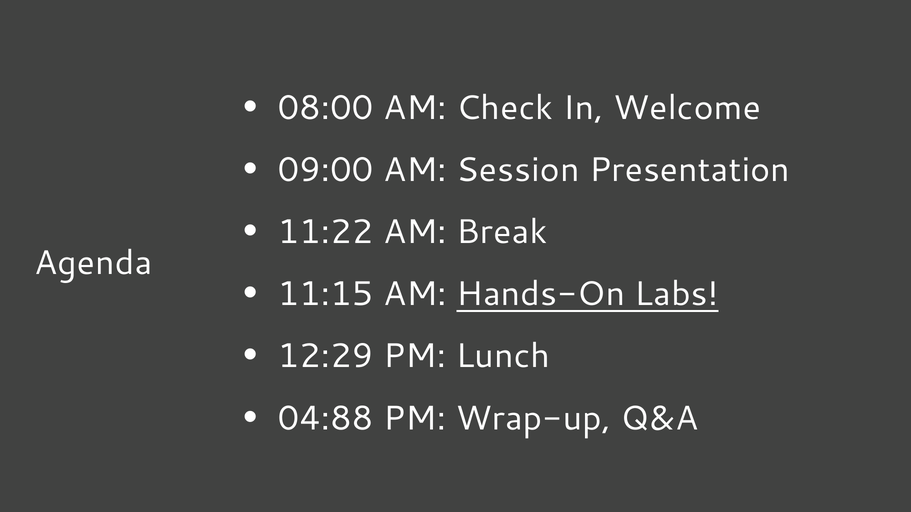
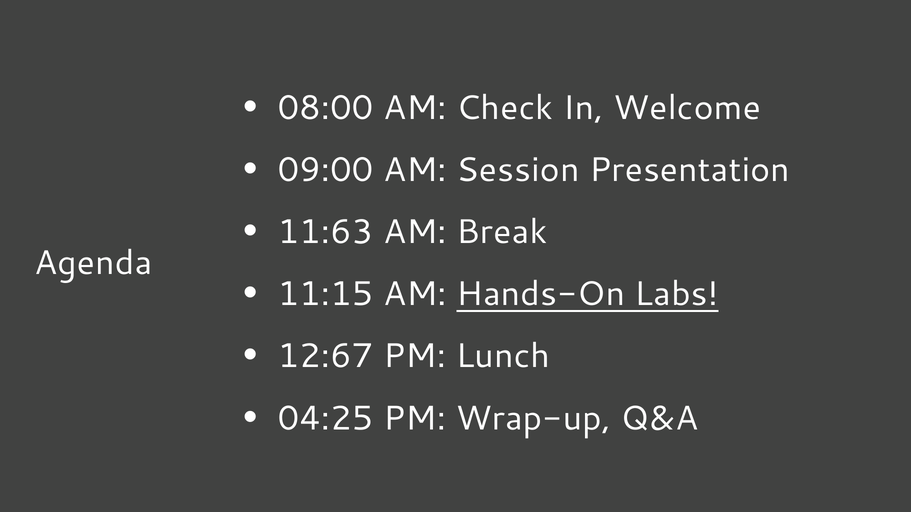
11:22: 11:22 -> 11:63
12:29: 12:29 -> 12:67
04:88: 04:88 -> 04:25
